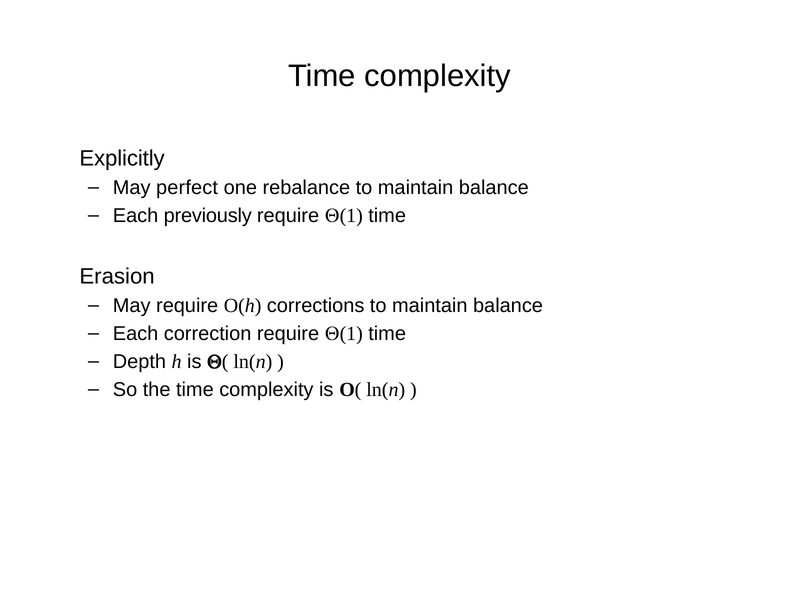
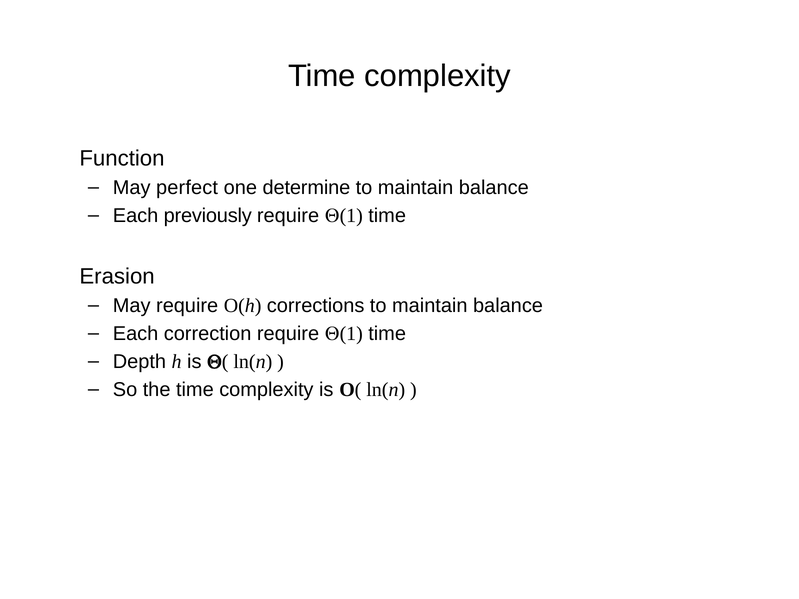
Explicitly: Explicitly -> Function
rebalance: rebalance -> determine
